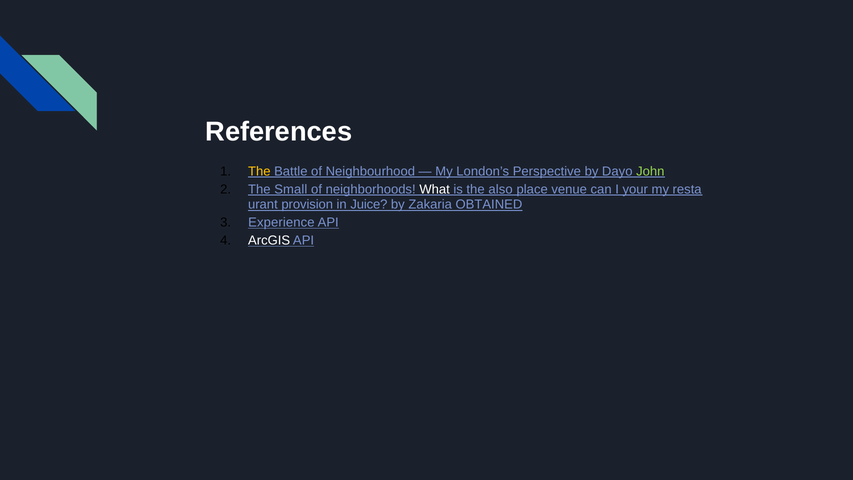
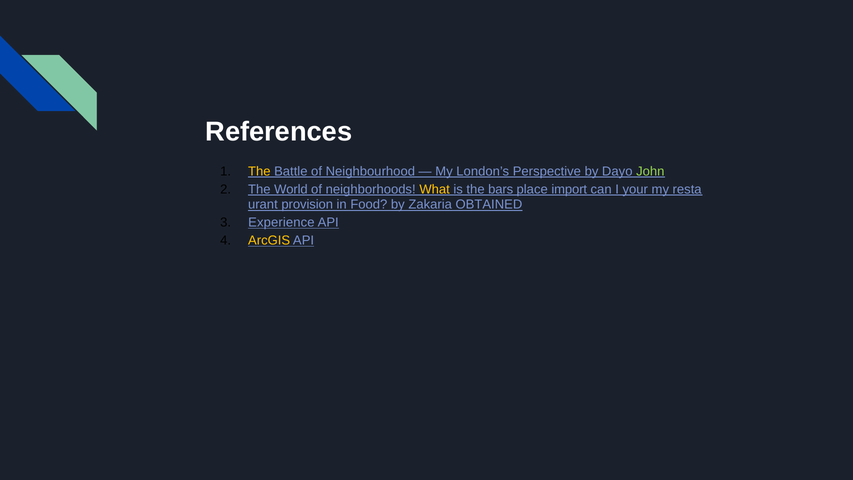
Small: Small -> World
What colour: white -> yellow
also: also -> bars
venue: venue -> import
Juice: Juice -> Food
ArcGIS colour: white -> yellow
